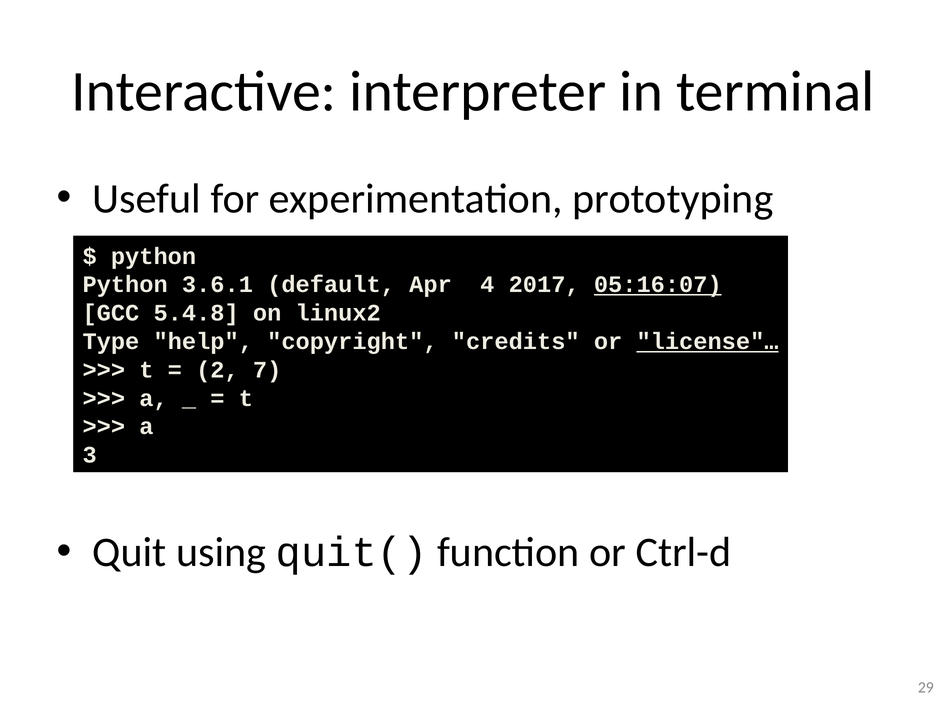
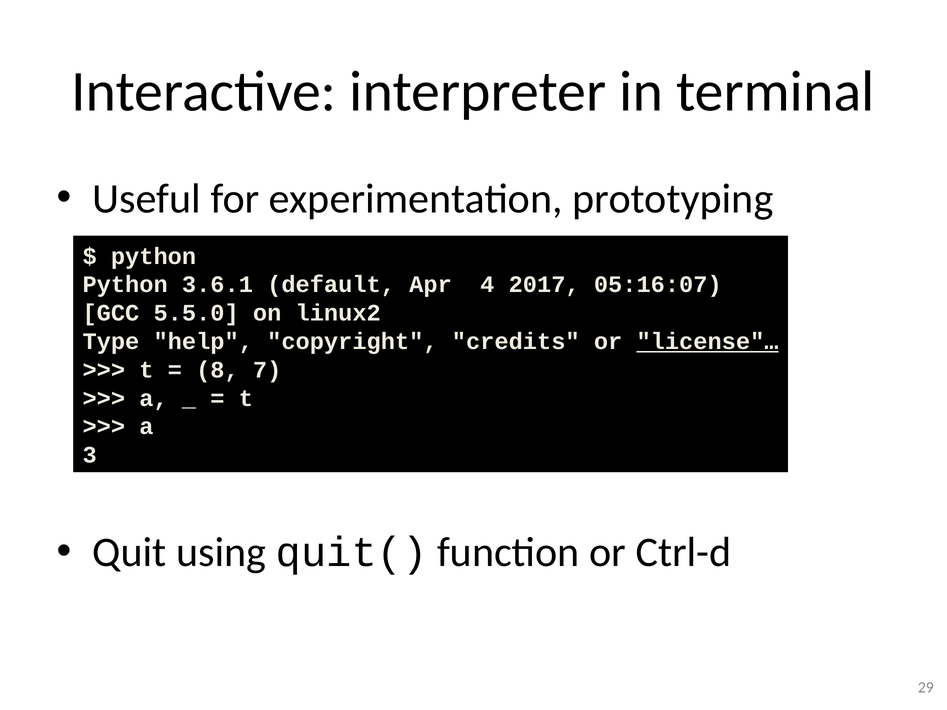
05:16:07 underline: present -> none
5.4.8: 5.4.8 -> 5.5.0
2: 2 -> 8
